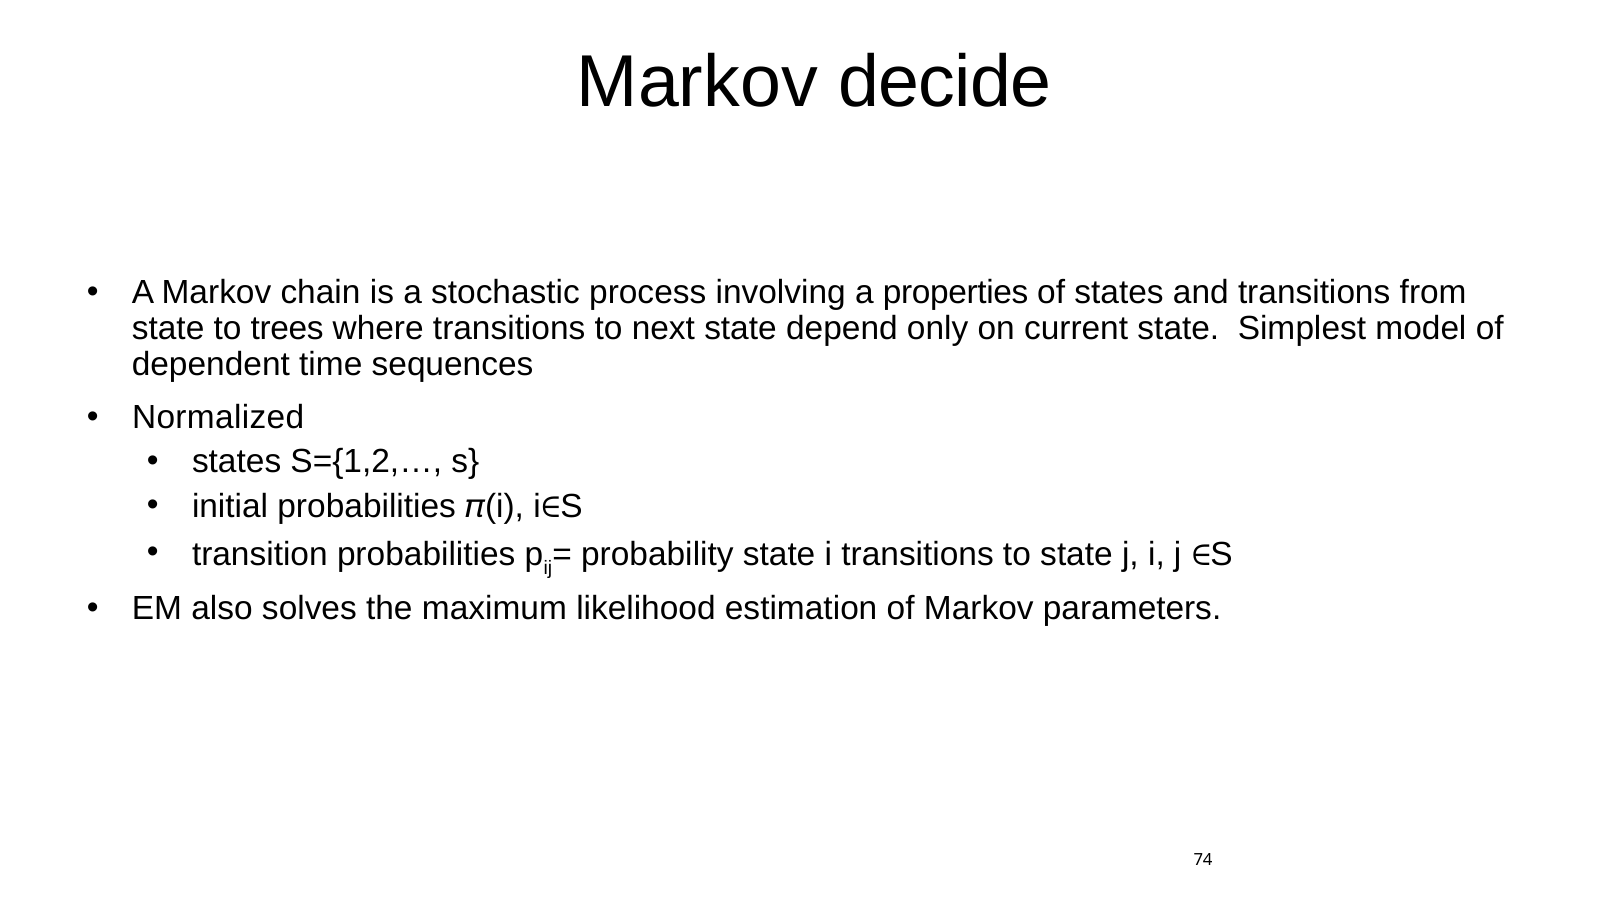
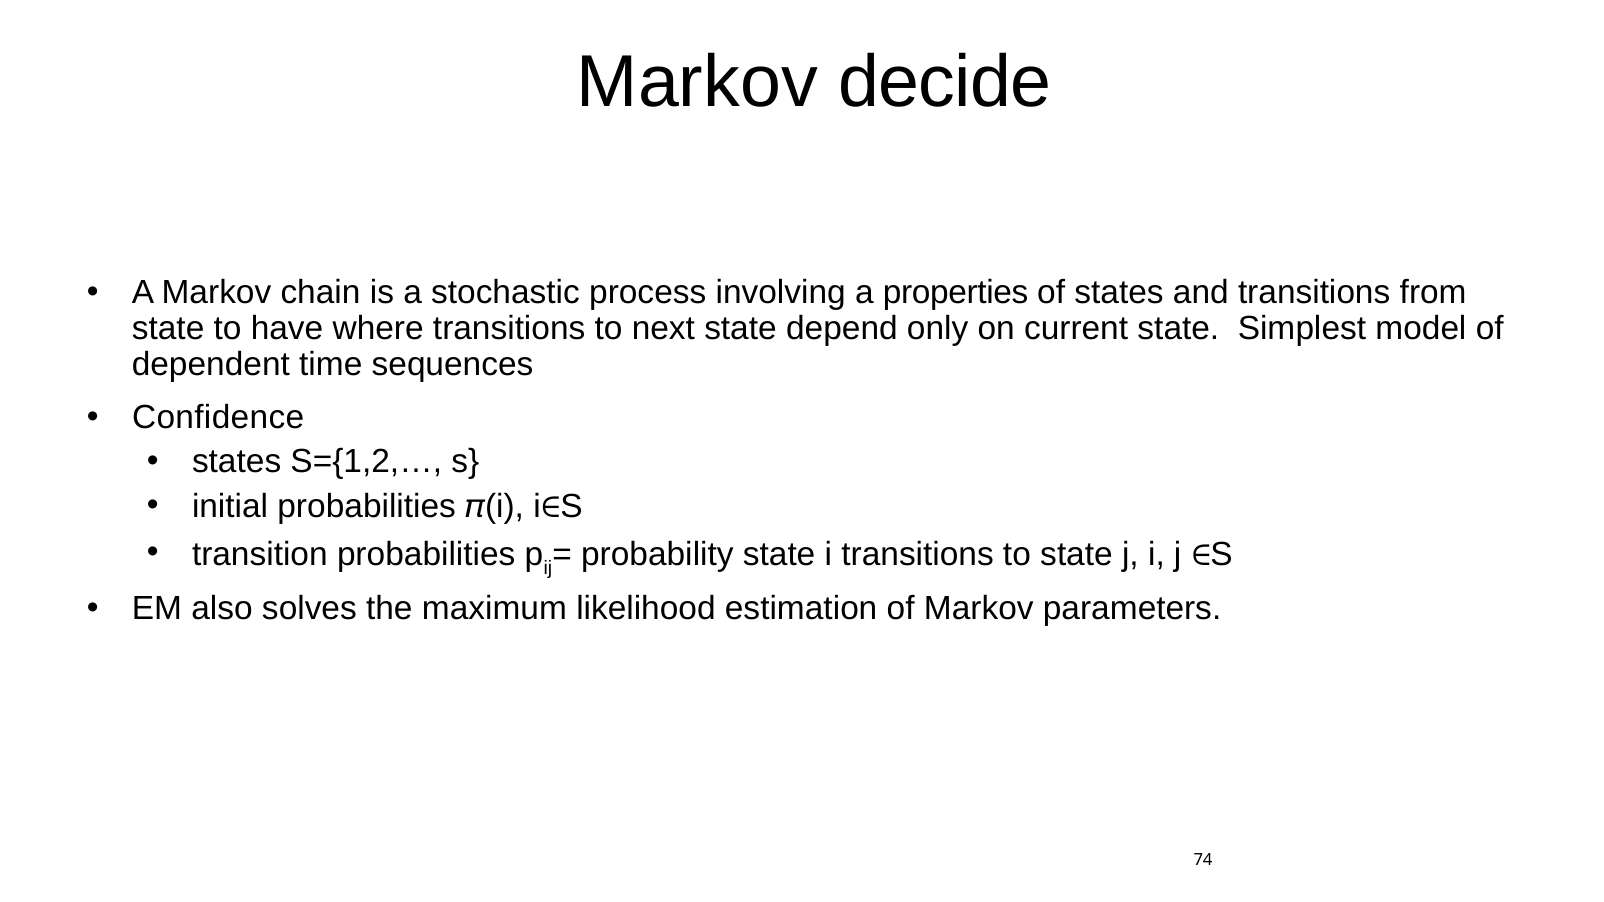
trees: trees -> have
Normalized: Normalized -> Confidence
